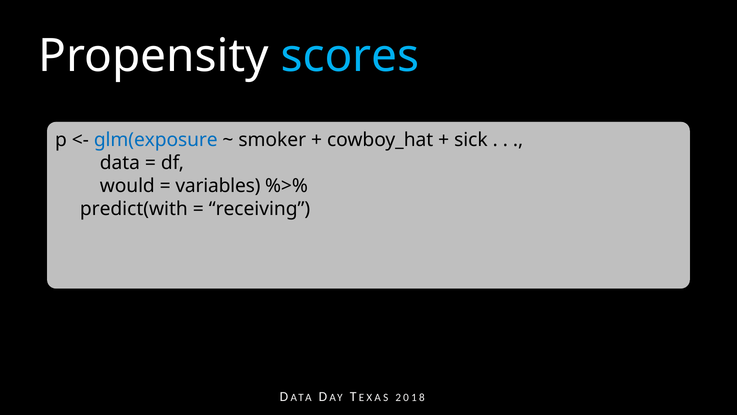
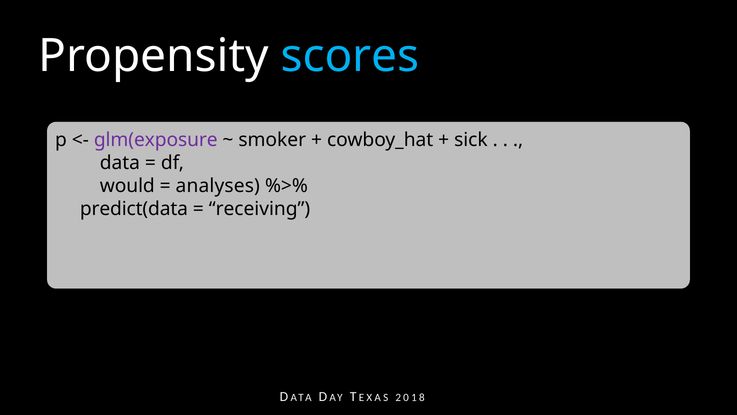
glm(exposure colour: blue -> purple
variables: variables -> analyses
predict(with: predict(with -> predict(data
